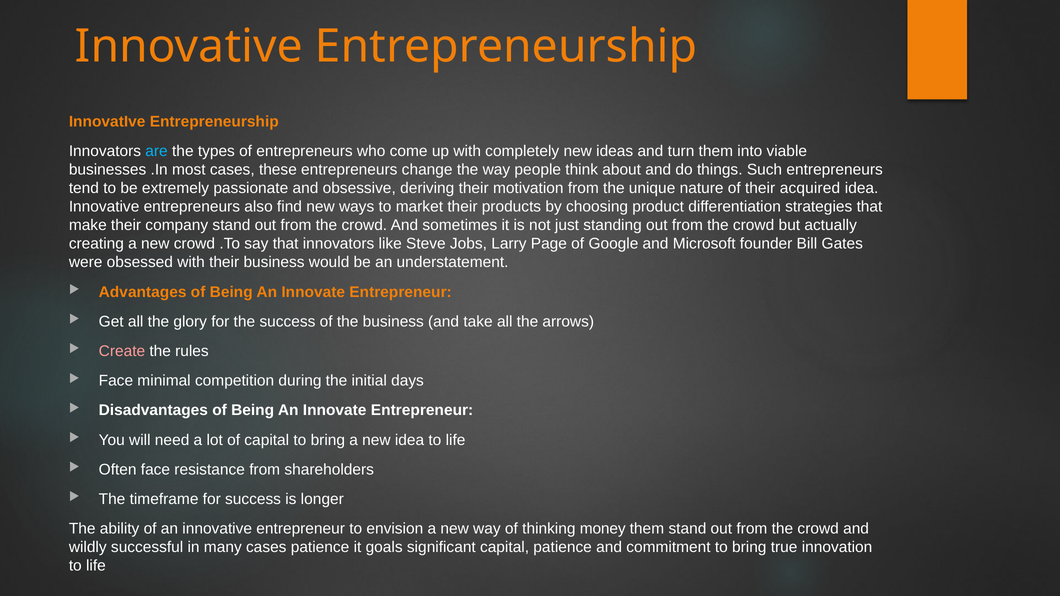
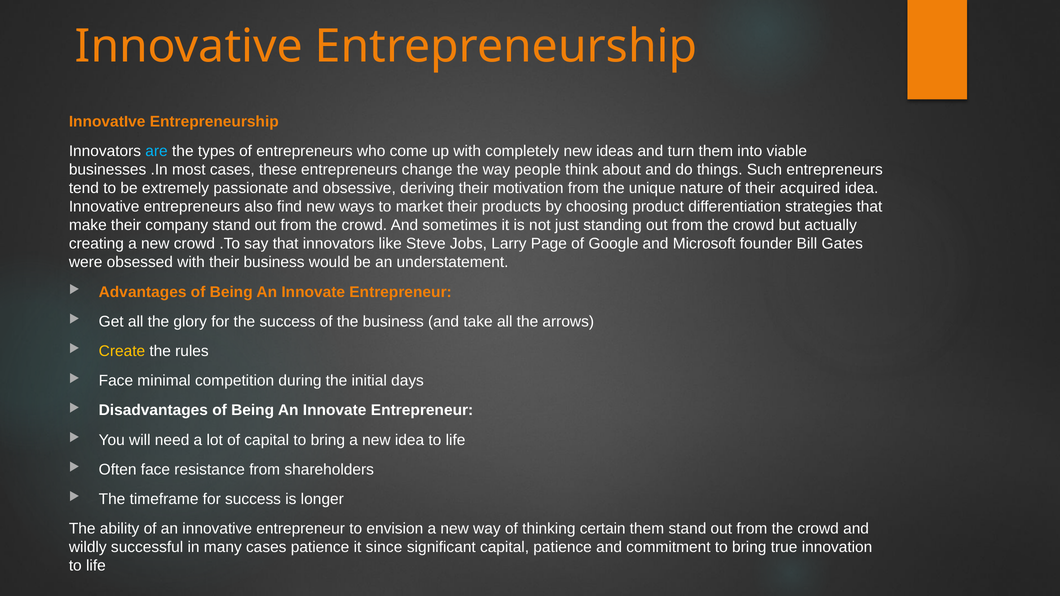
Create colour: pink -> yellow
money: money -> certain
goals: goals -> since
